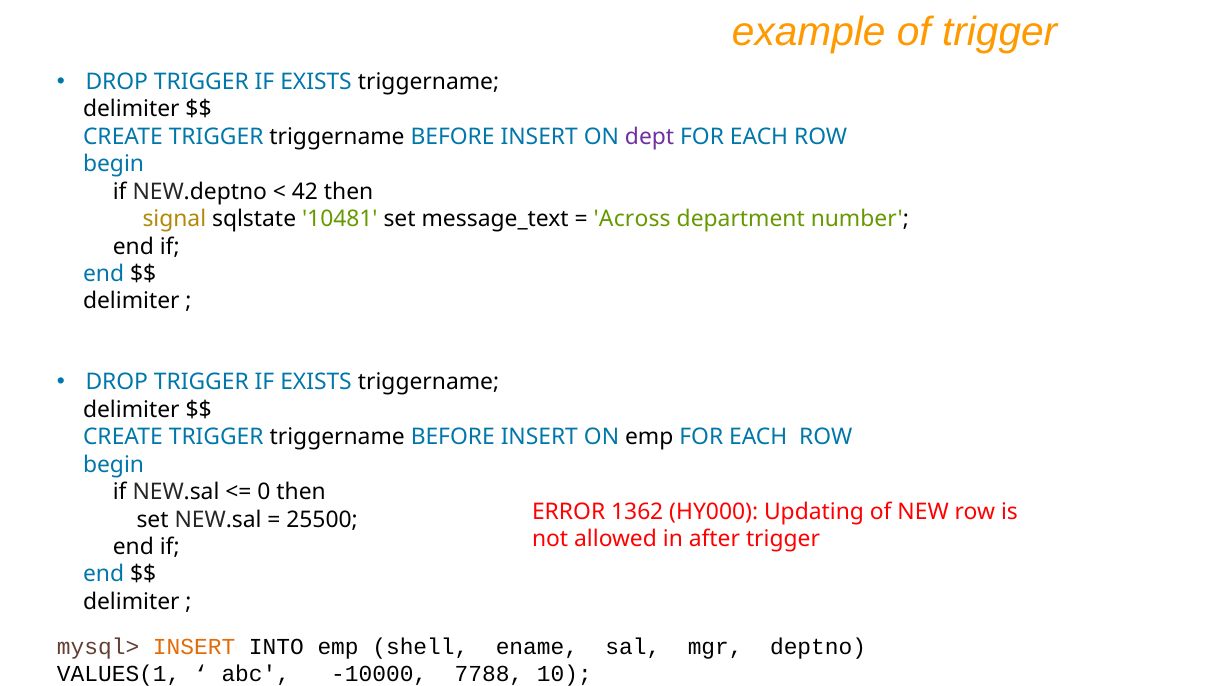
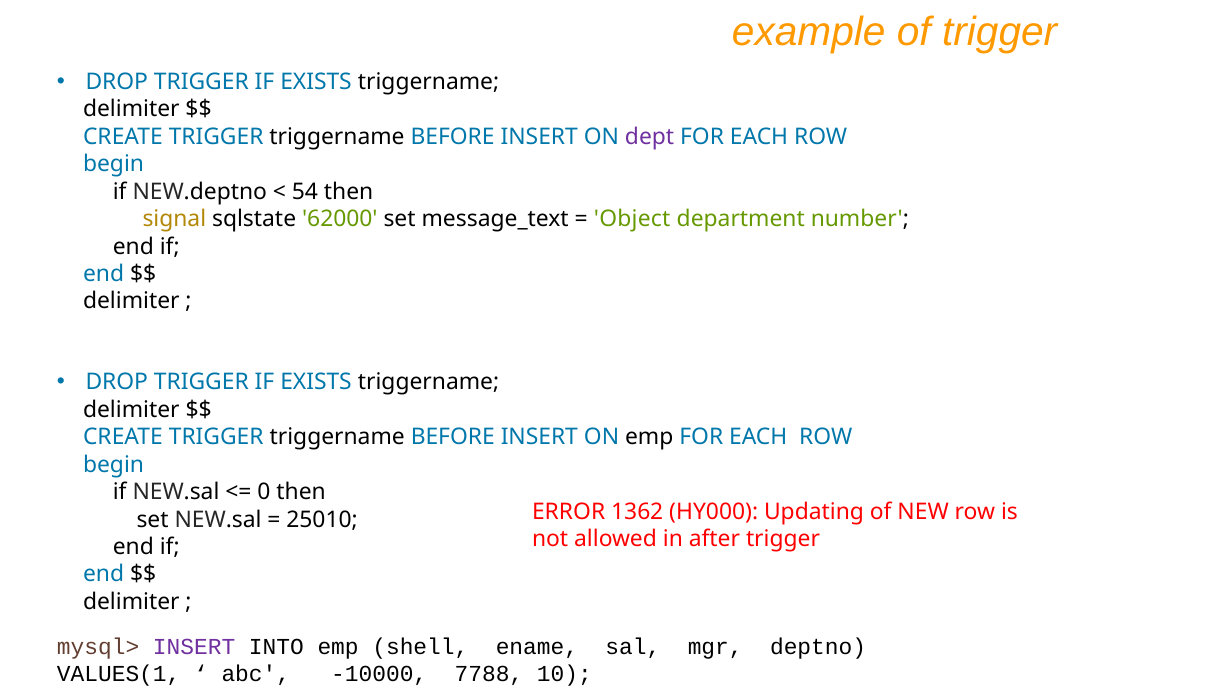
42: 42 -> 54
10481: 10481 -> 62000
Across: Across -> Object
25500: 25500 -> 25010
INSERT at (194, 646) colour: orange -> purple
